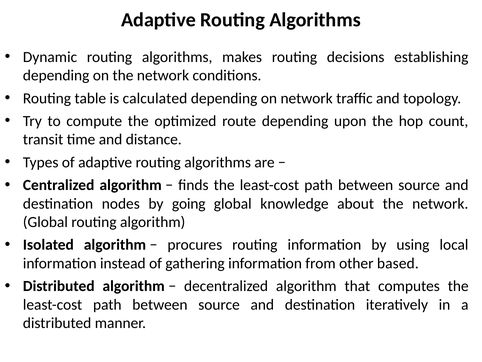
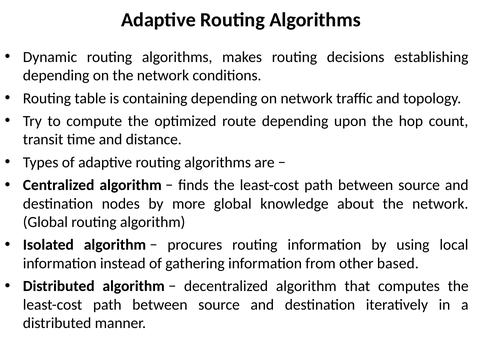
calculated: calculated -> containing
going: going -> more
